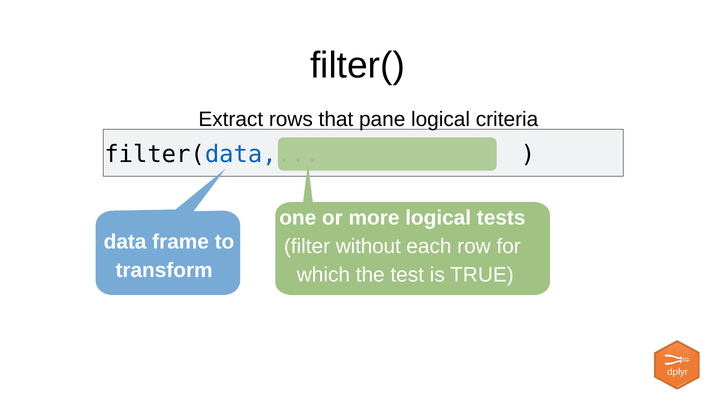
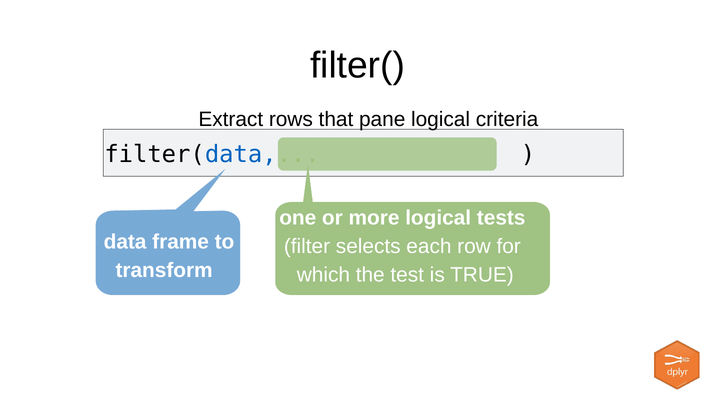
without: without -> selects
